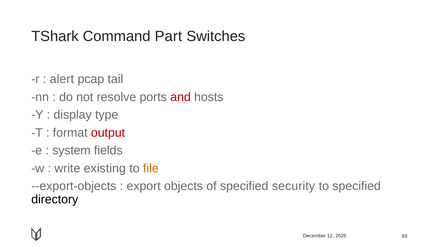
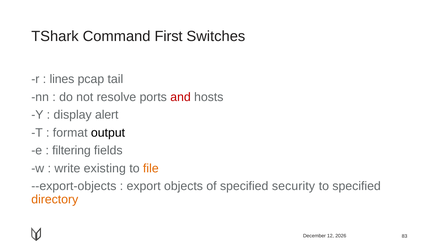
Part: Part -> First
alert: alert -> lines
type: type -> alert
output colour: red -> black
system: system -> filtering
directory colour: black -> orange
